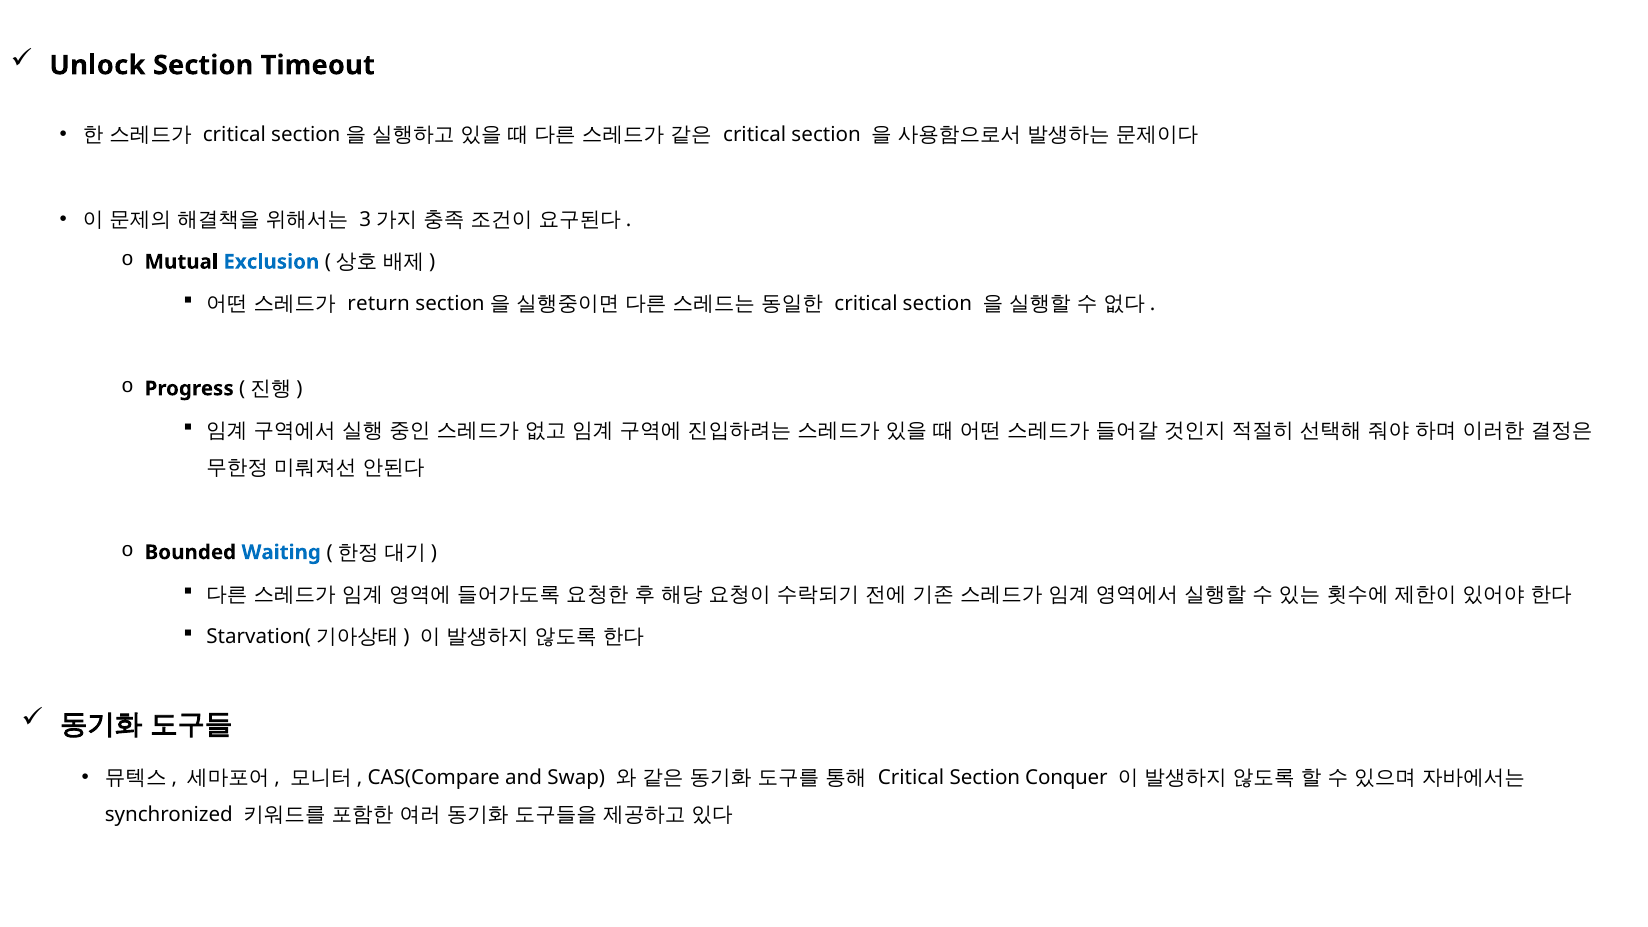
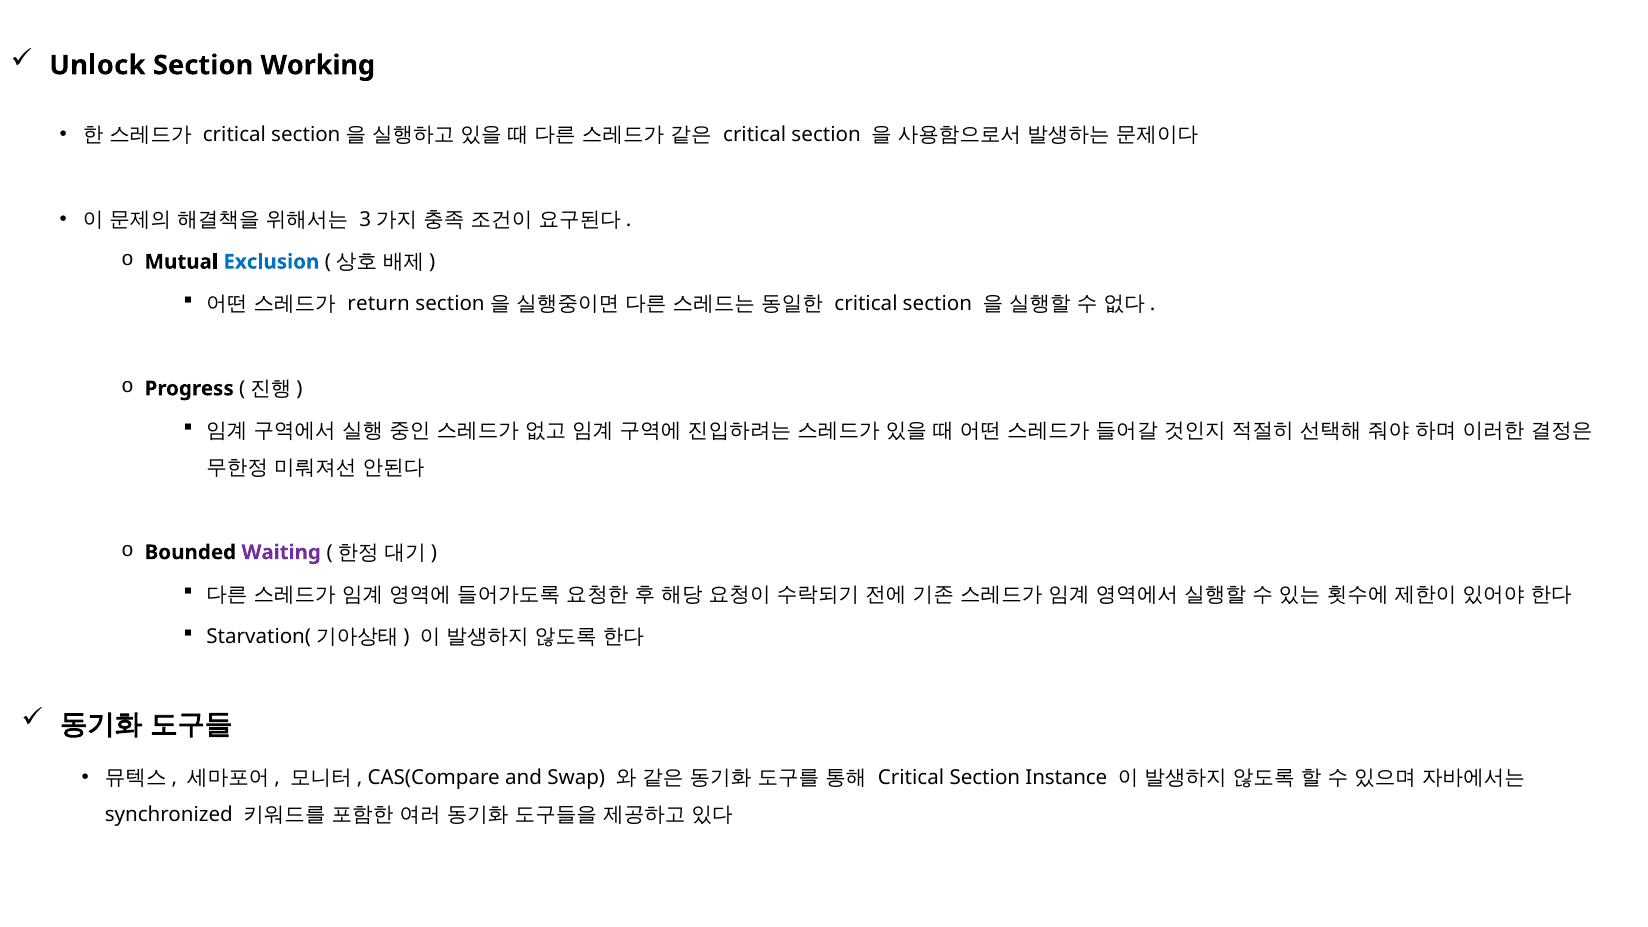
Timeout: Timeout -> Working
Waiting colour: blue -> purple
Conquer: Conquer -> Instance
